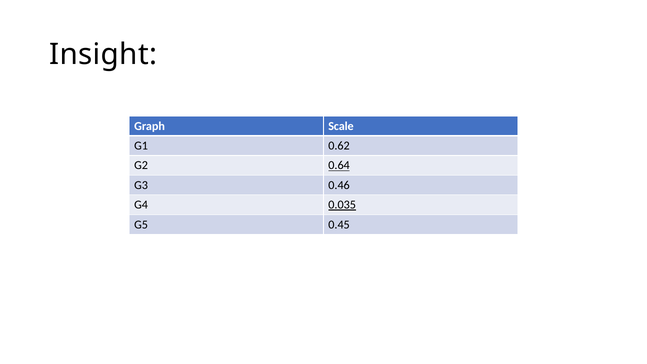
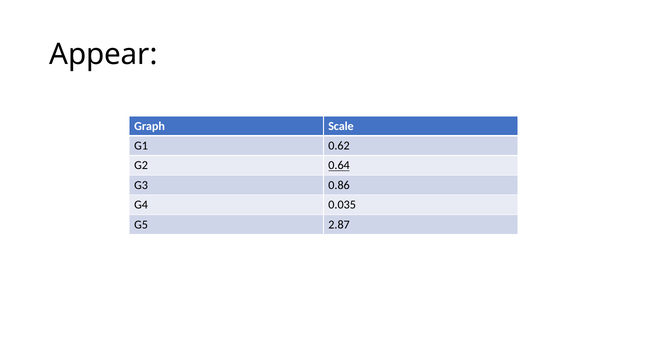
Insight: Insight -> Appear
0.46: 0.46 -> 0.86
0.035 underline: present -> none
0.45: 0.45 -> 2.87
